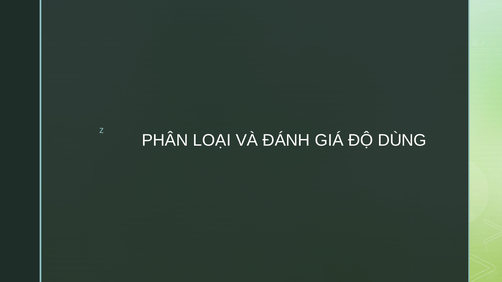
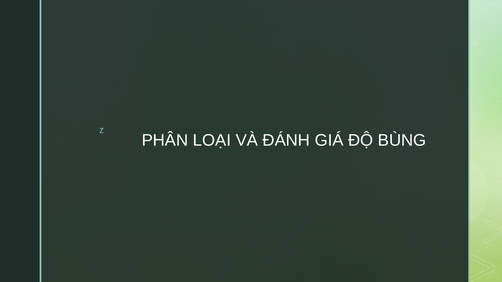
DÙNG: DÙNG -> BÙNG
